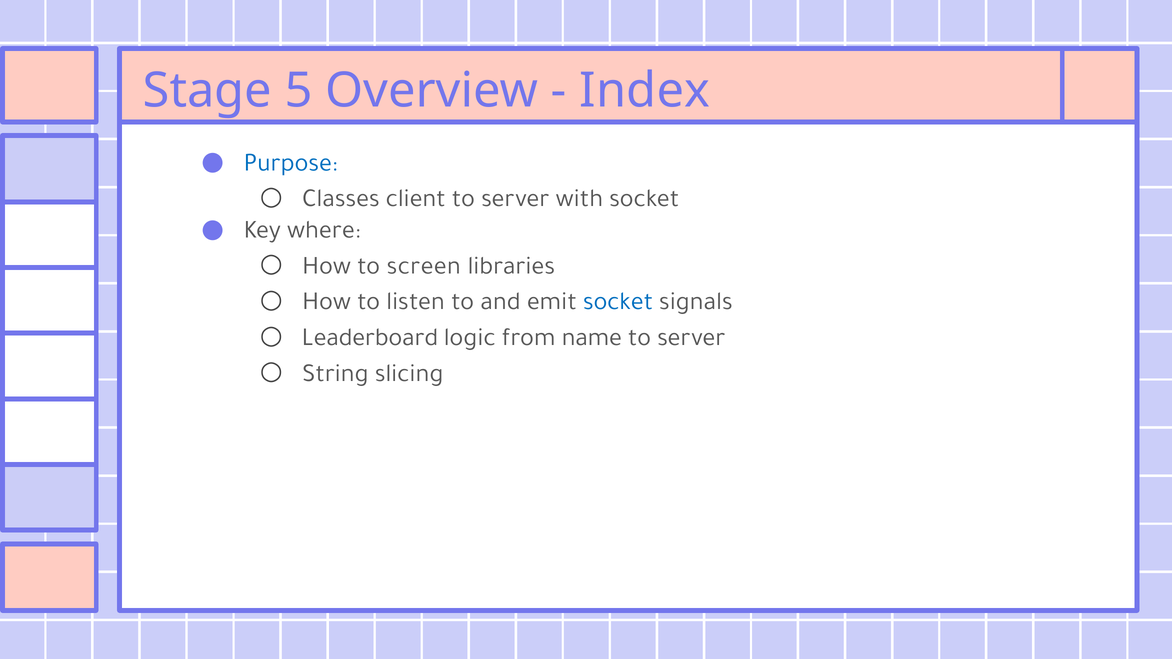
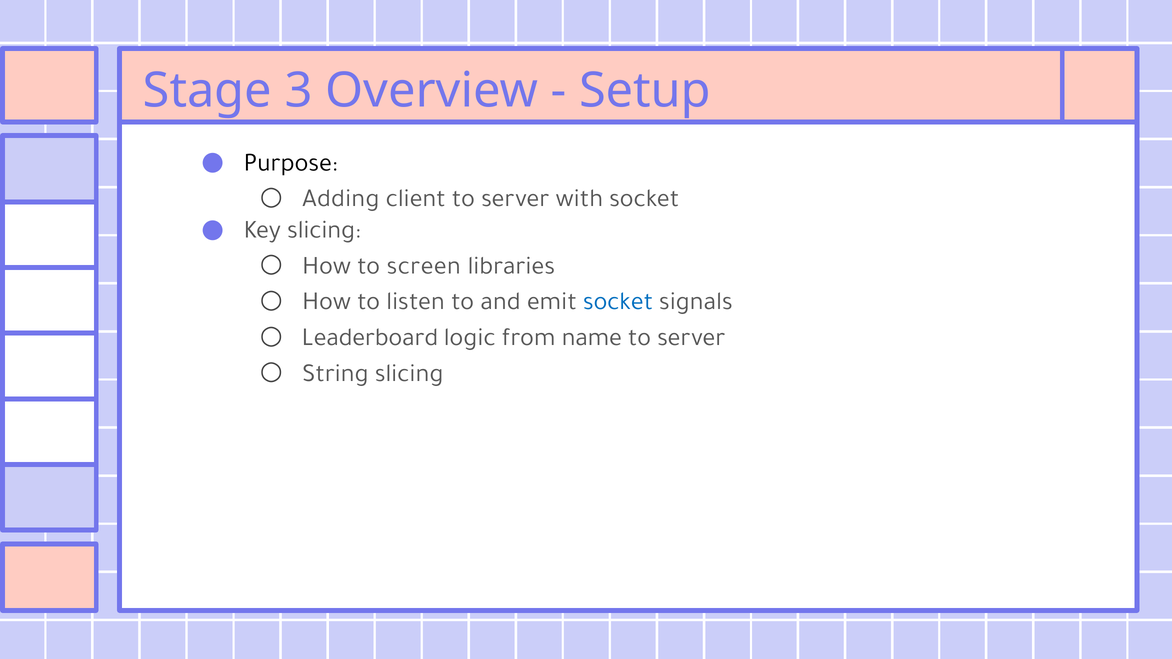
5: 5 -> 3
Index: Index -> Setup
Purpose colour: blue -> black
Classes: Classes -> Adding
Key where: where -> slicing
